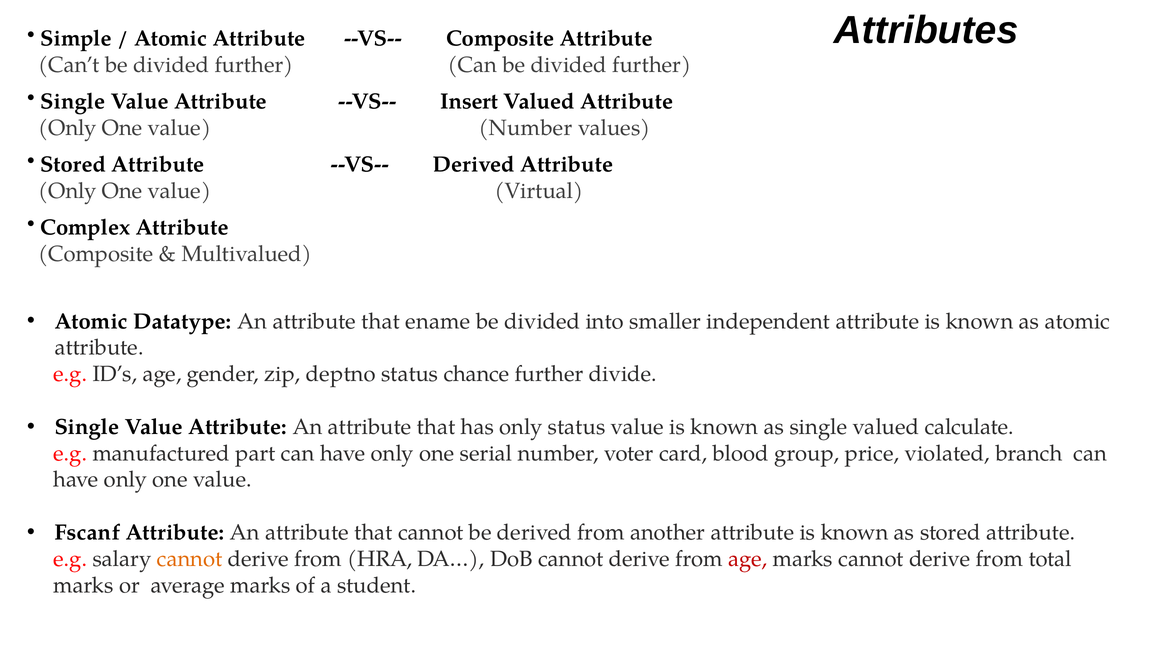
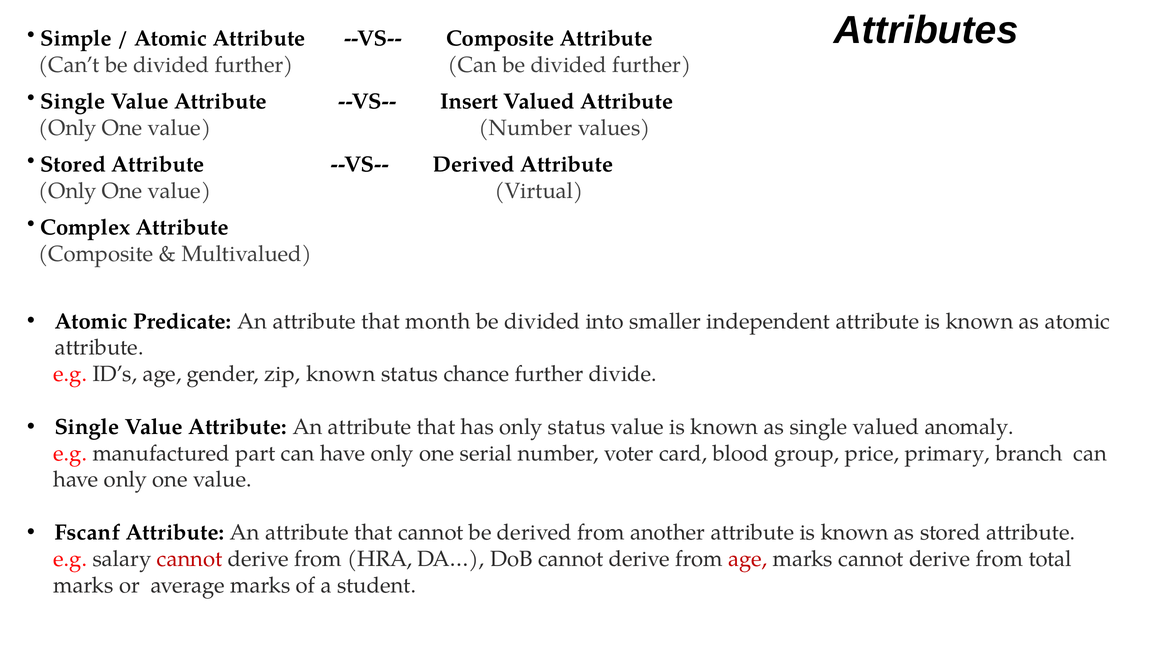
Datatype: Datatype -> Predicate
ename: ename -> month
zip deptno: deptno -> known
calculate: calculate -> anomaly
violated: violated -> primary
cannot at (190, 559) colour: orange -> red
